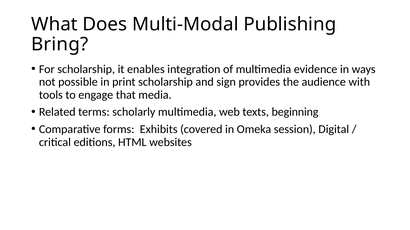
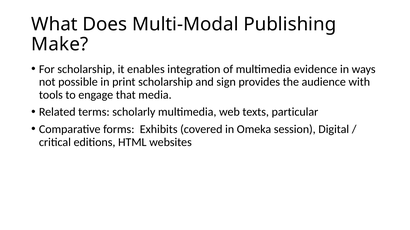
Bring: Bring -> Make
beginning: beginning -> particular
